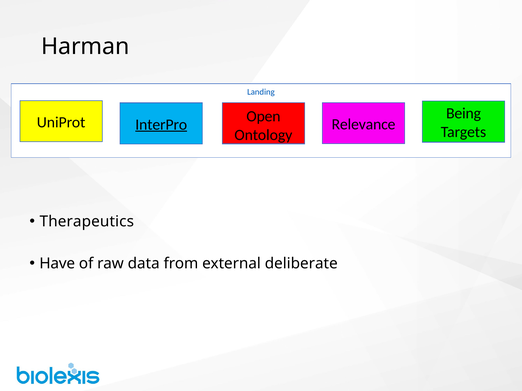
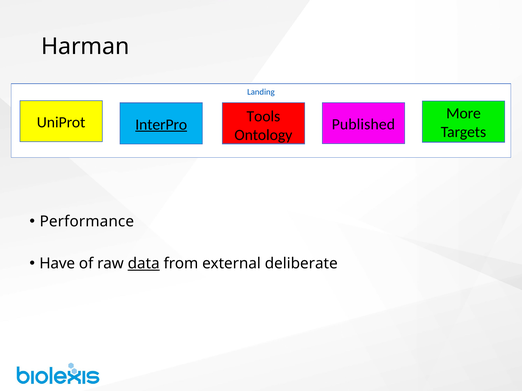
Being: Being -> More
Open: Open -> Tools
Relevance: Relevance -> Published
Therapeutics: Therapeutics -> Performance
data underline: none -> present
